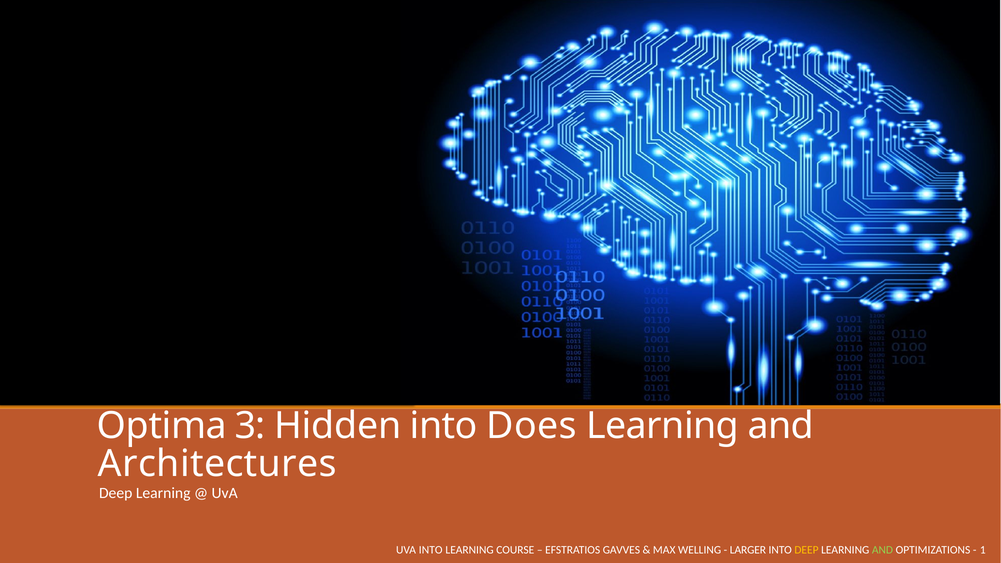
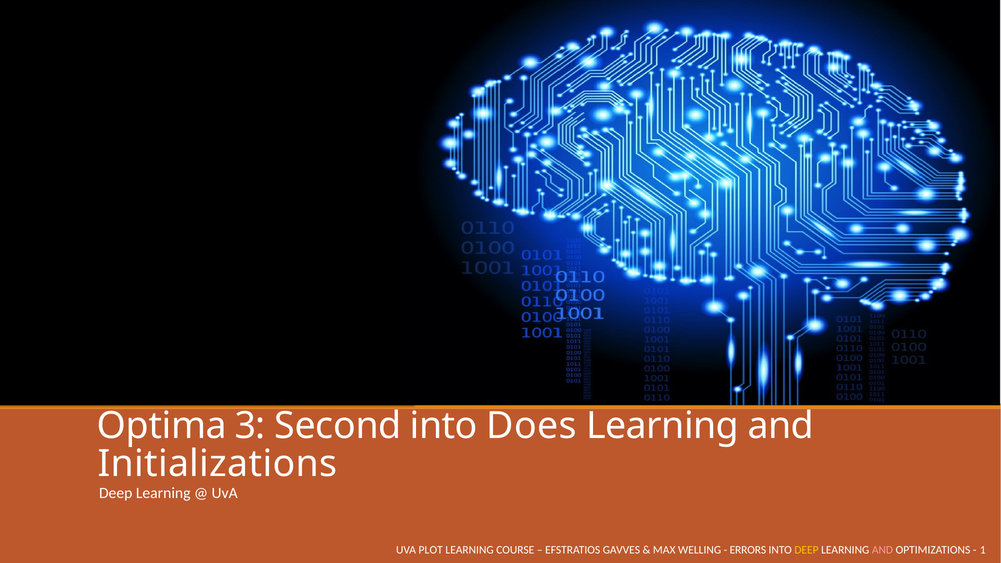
Hidden: Hidden -> Second
Architectures: Architectures -> Initializations
UVA INTO: INTO -> PLOT
LARGER: LARGER -> ERRORS
AND at (883, 550) colour: light green -> pink
